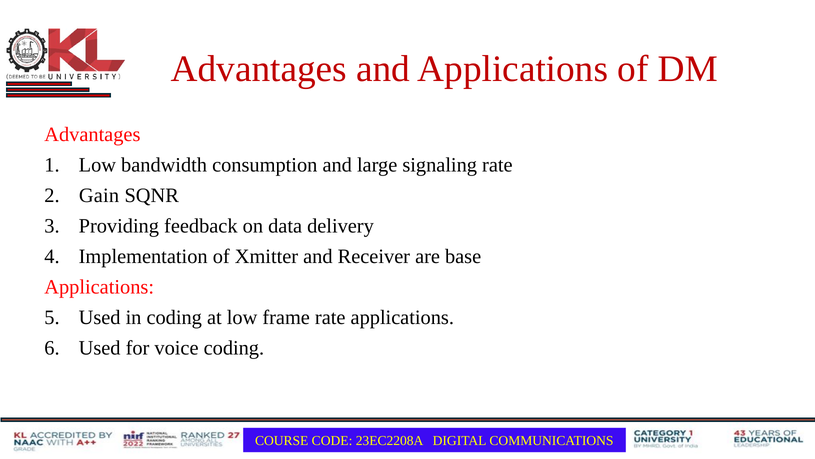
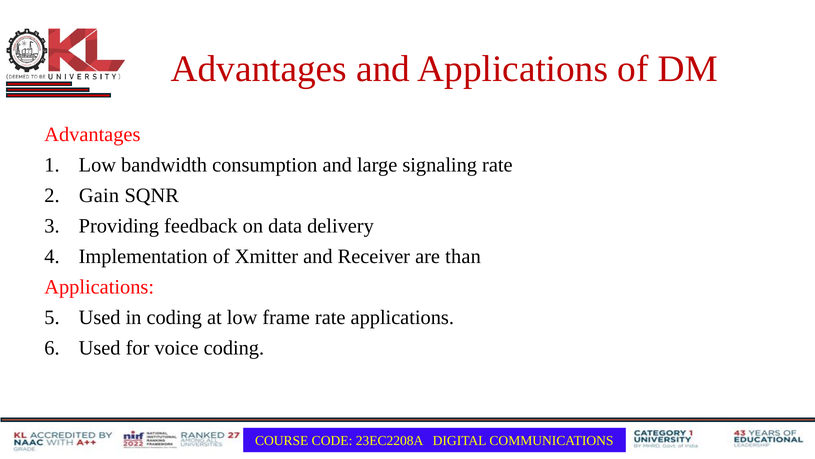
base: base -> than
